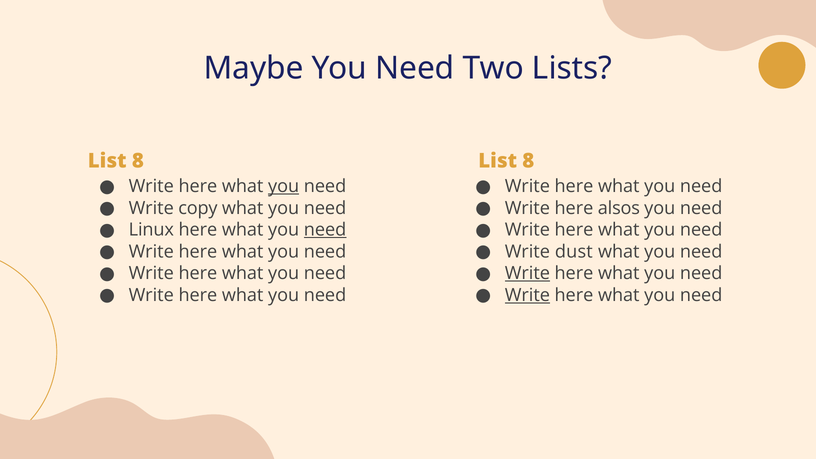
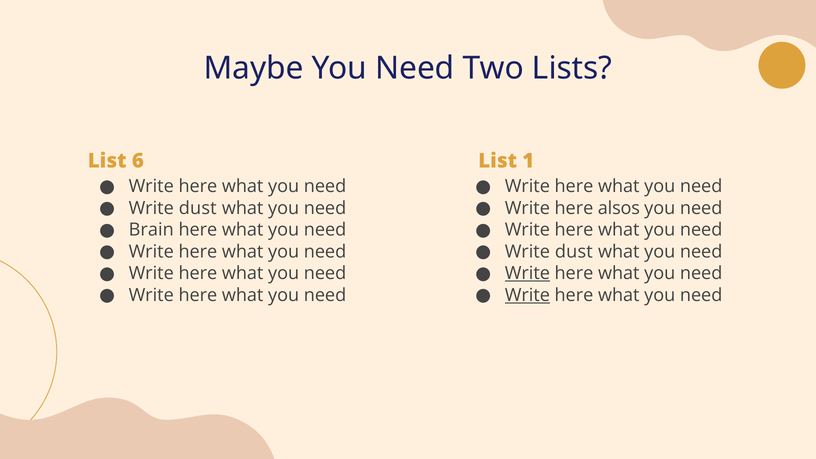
8 at (138, 161): 8 -> 6
8 at (528, 161): 8 -> 1
you at (284, 186) underline: present -> none
copy at (198, 208): copy -> dust
Linux: Linux -> Brain
need at (325, 230) underline: present -> none
